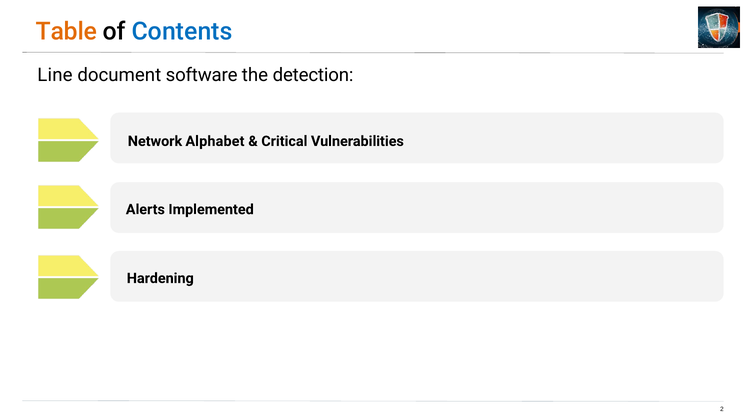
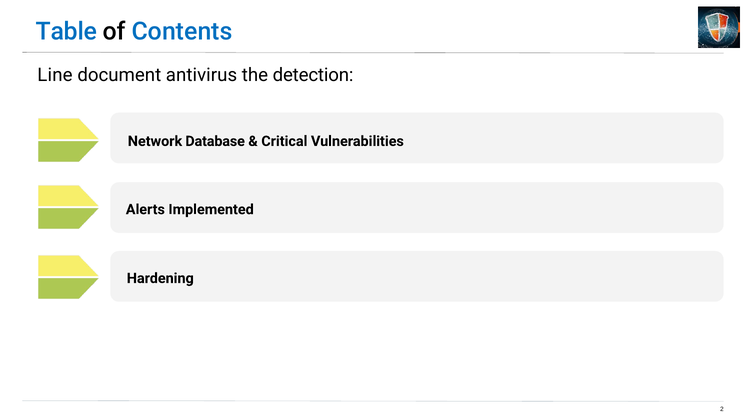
Table colour: orange -> blue
software: software -> antivirus
Alphabet: Alphabet -> Database
